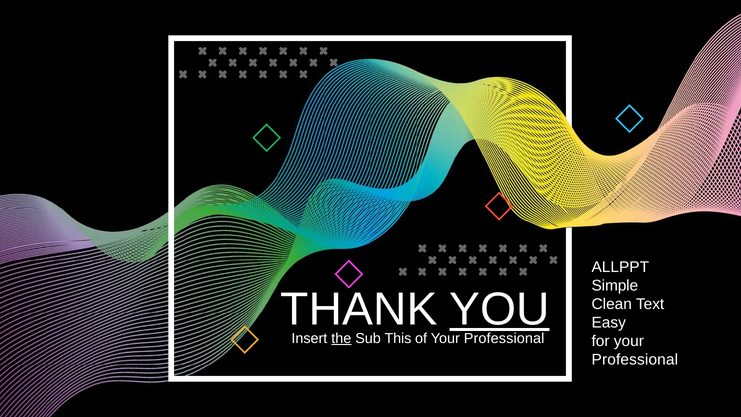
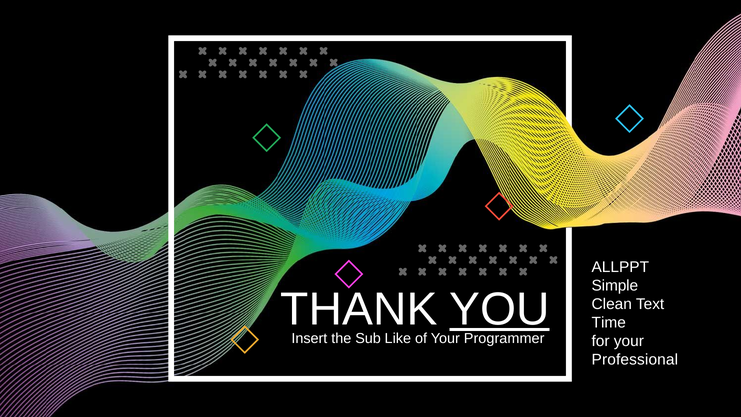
Easy: Easy -> Time
the underline: present -> none
This: This -> Like
of Your Professional: Professional -> Programmer
